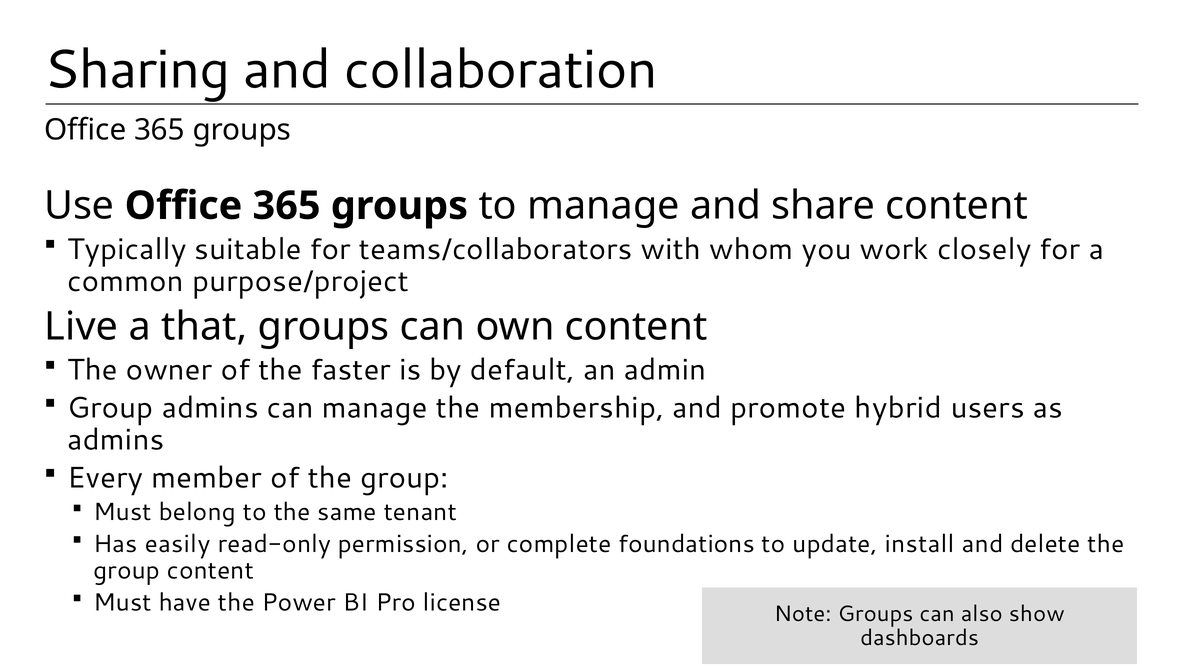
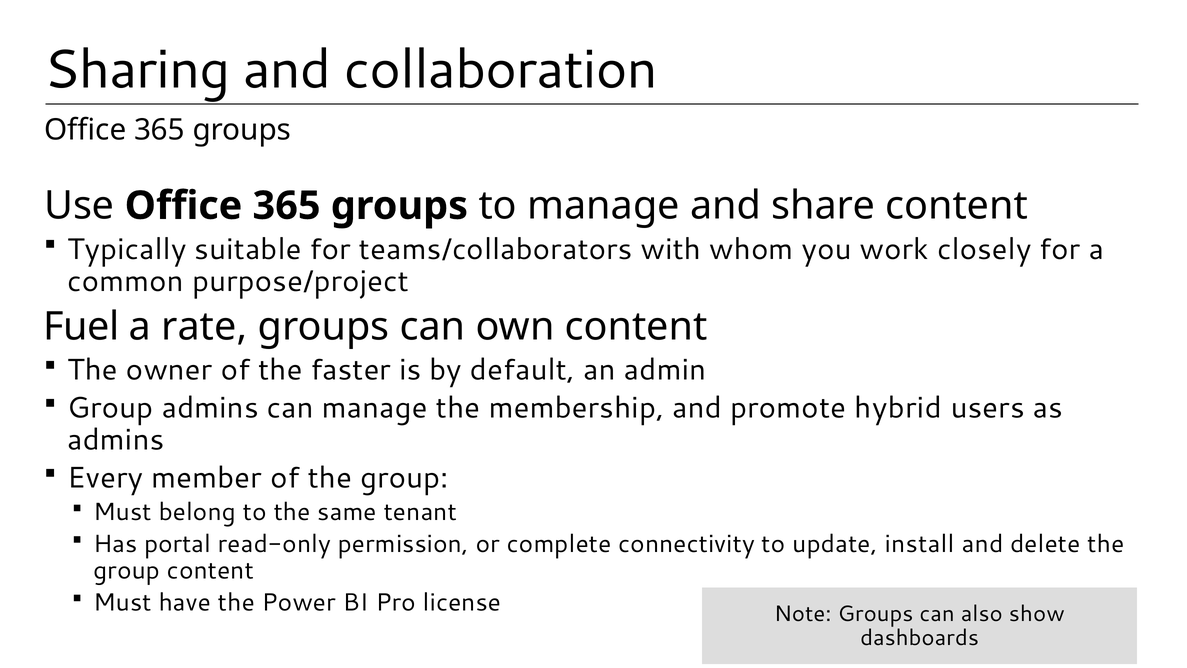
Live: Live -> Fuel
that: that -> rate
easily: easily -> portal
foundations: foundations -> connectivity
